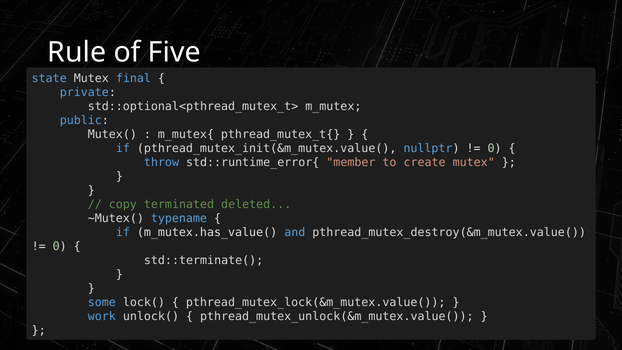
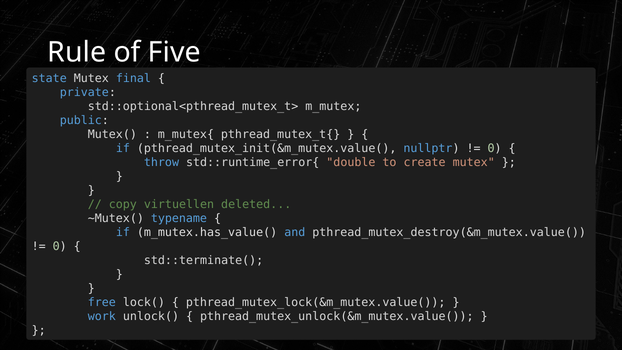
member: member -> double
terminated: terminated -> virtuellen
some: some -> free
